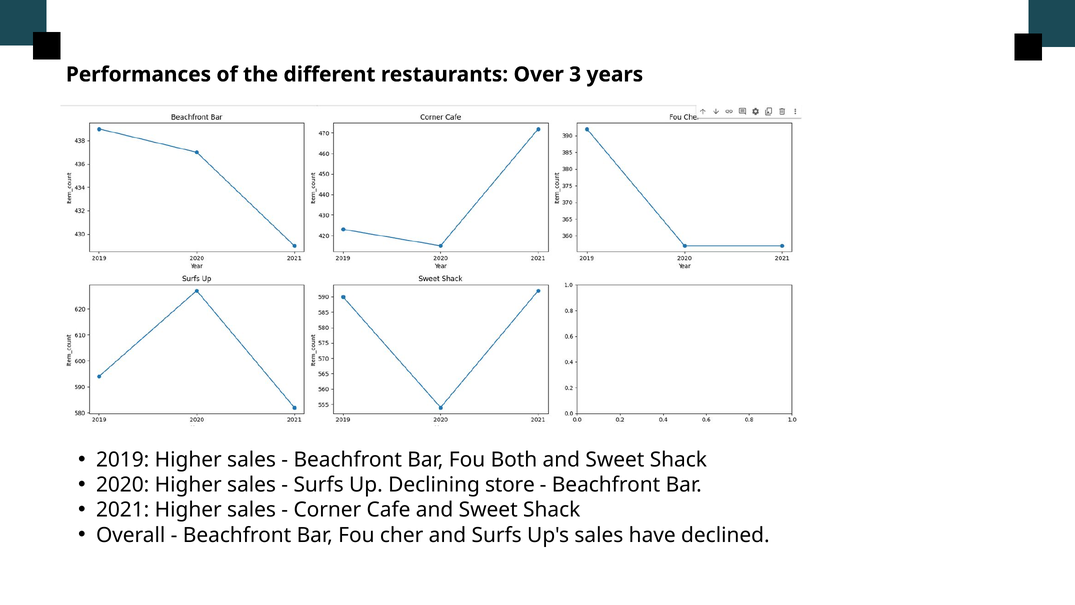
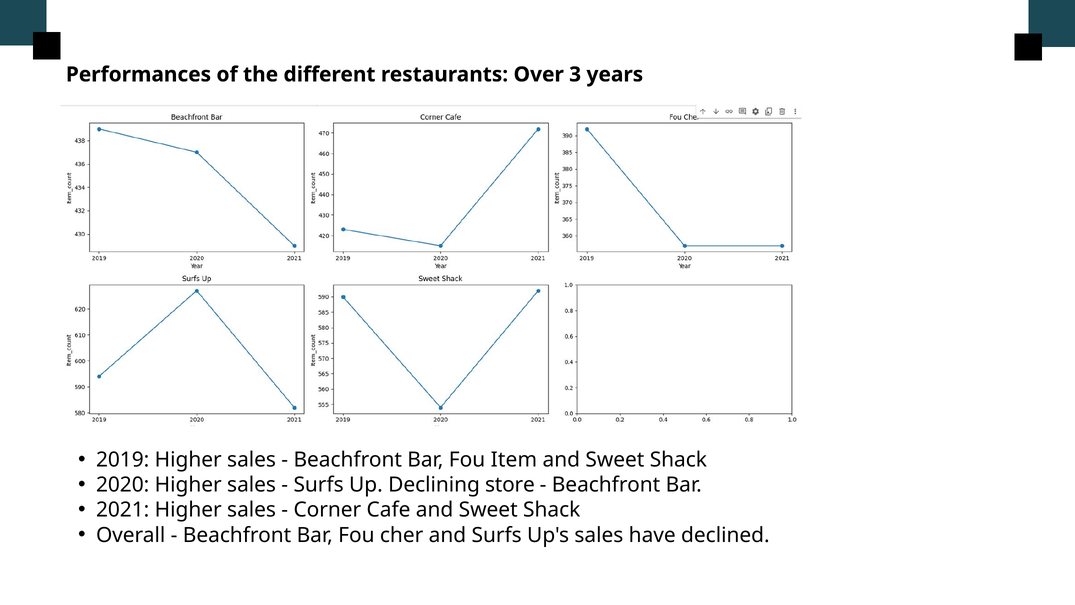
Both: Both -> Item
